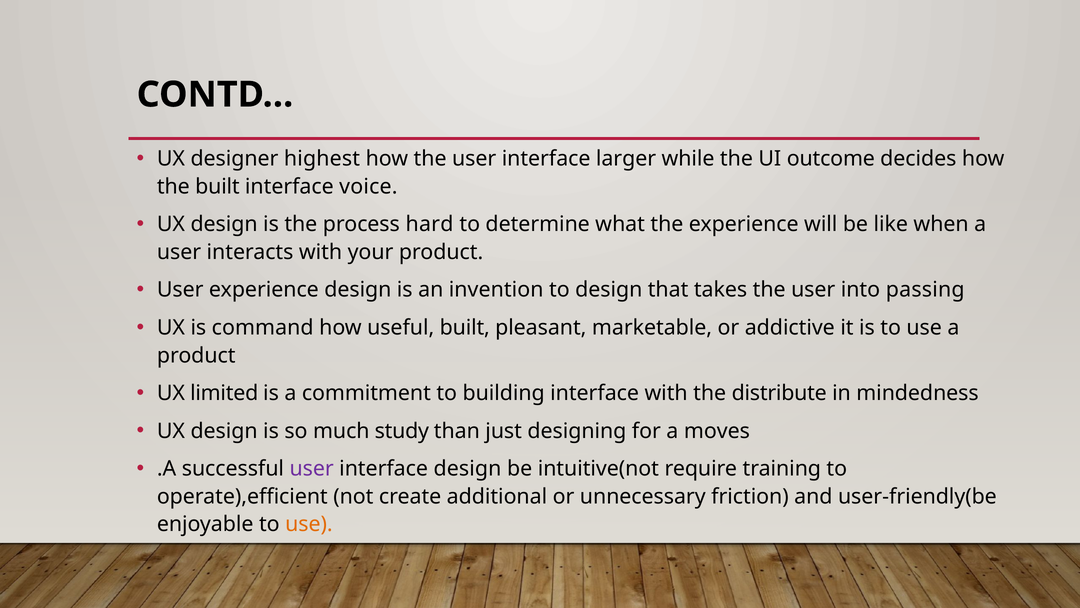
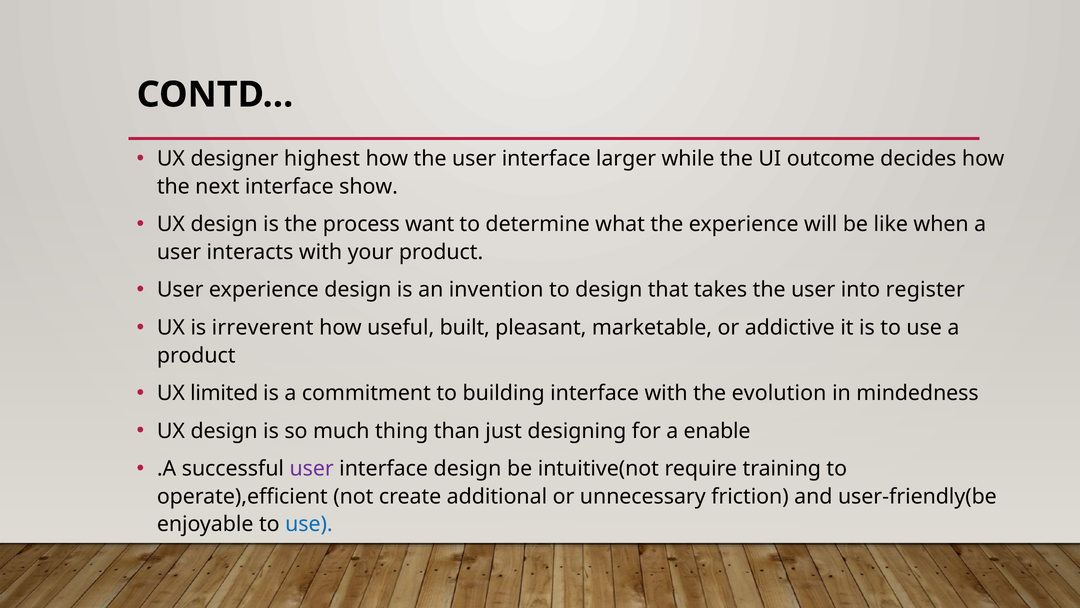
the built: built -> next
voice: voice -> show
hard: hard -> want
passing: passing -> register
command: command -> irreverent
distribute: distribute -> evolution
study: study -> thing
moves: moves -> enable
use at (309, 524) colour: orange -> blue
